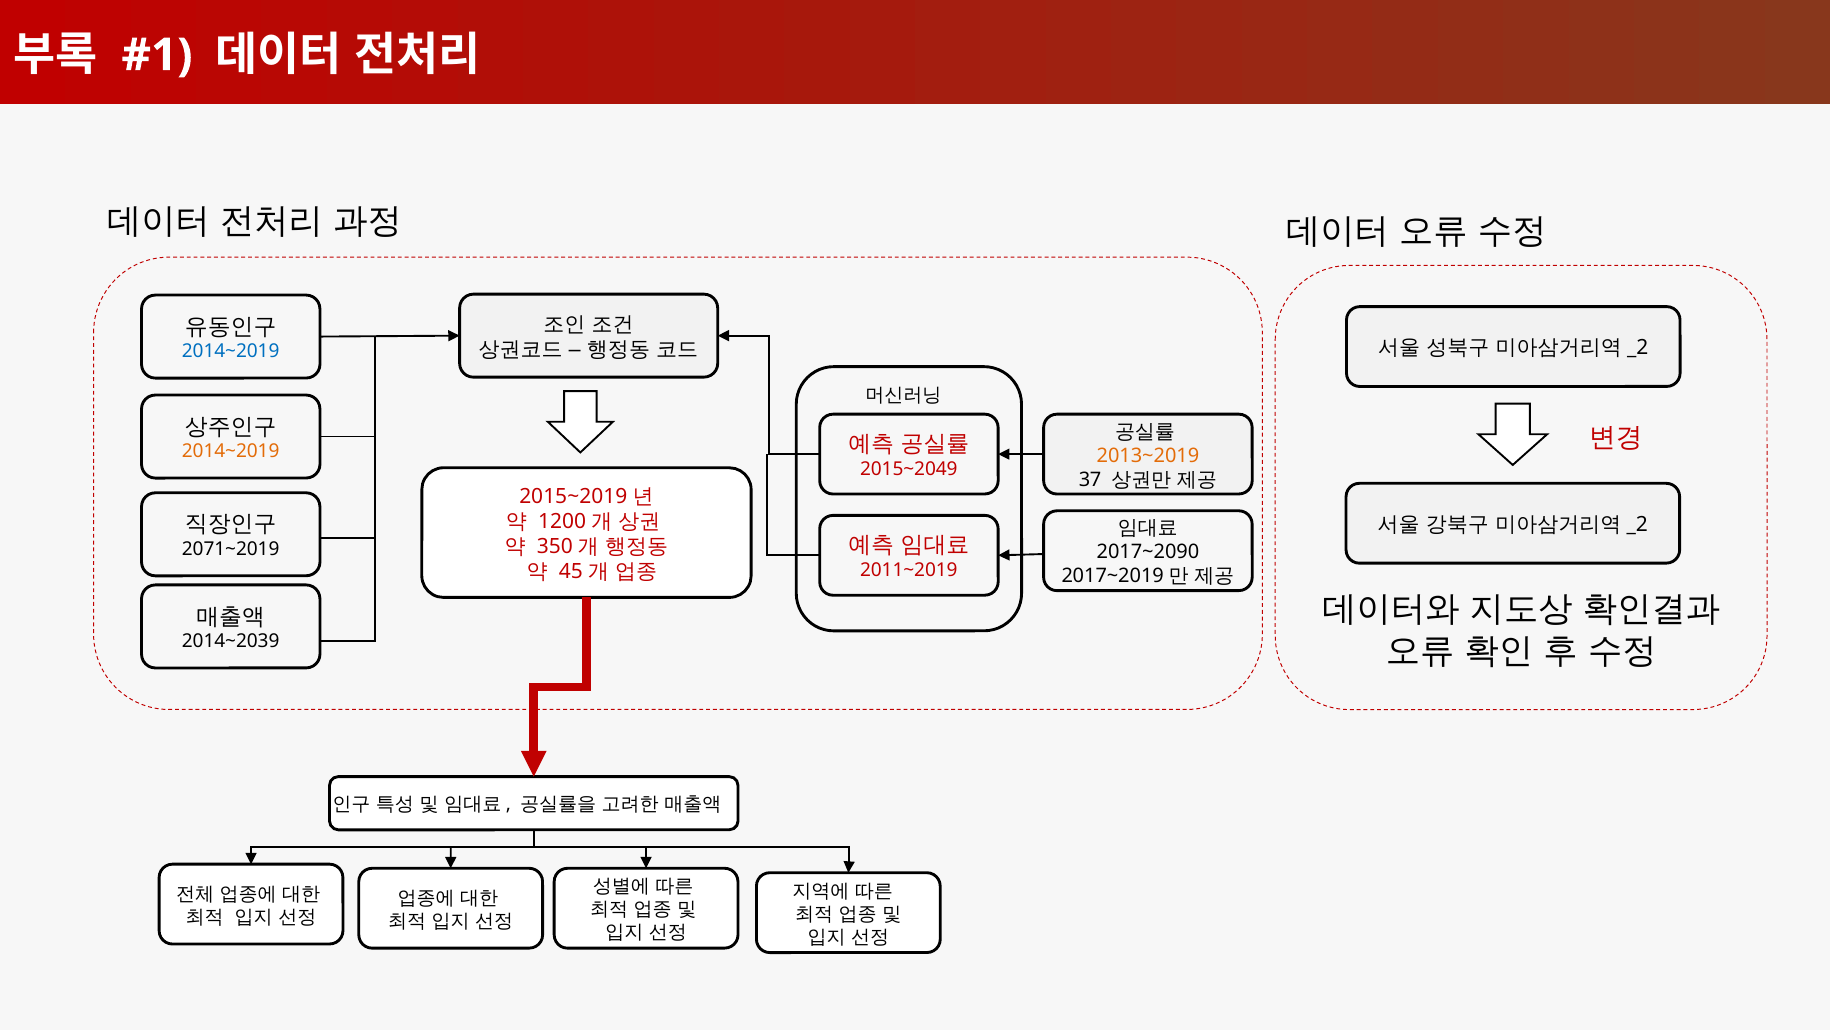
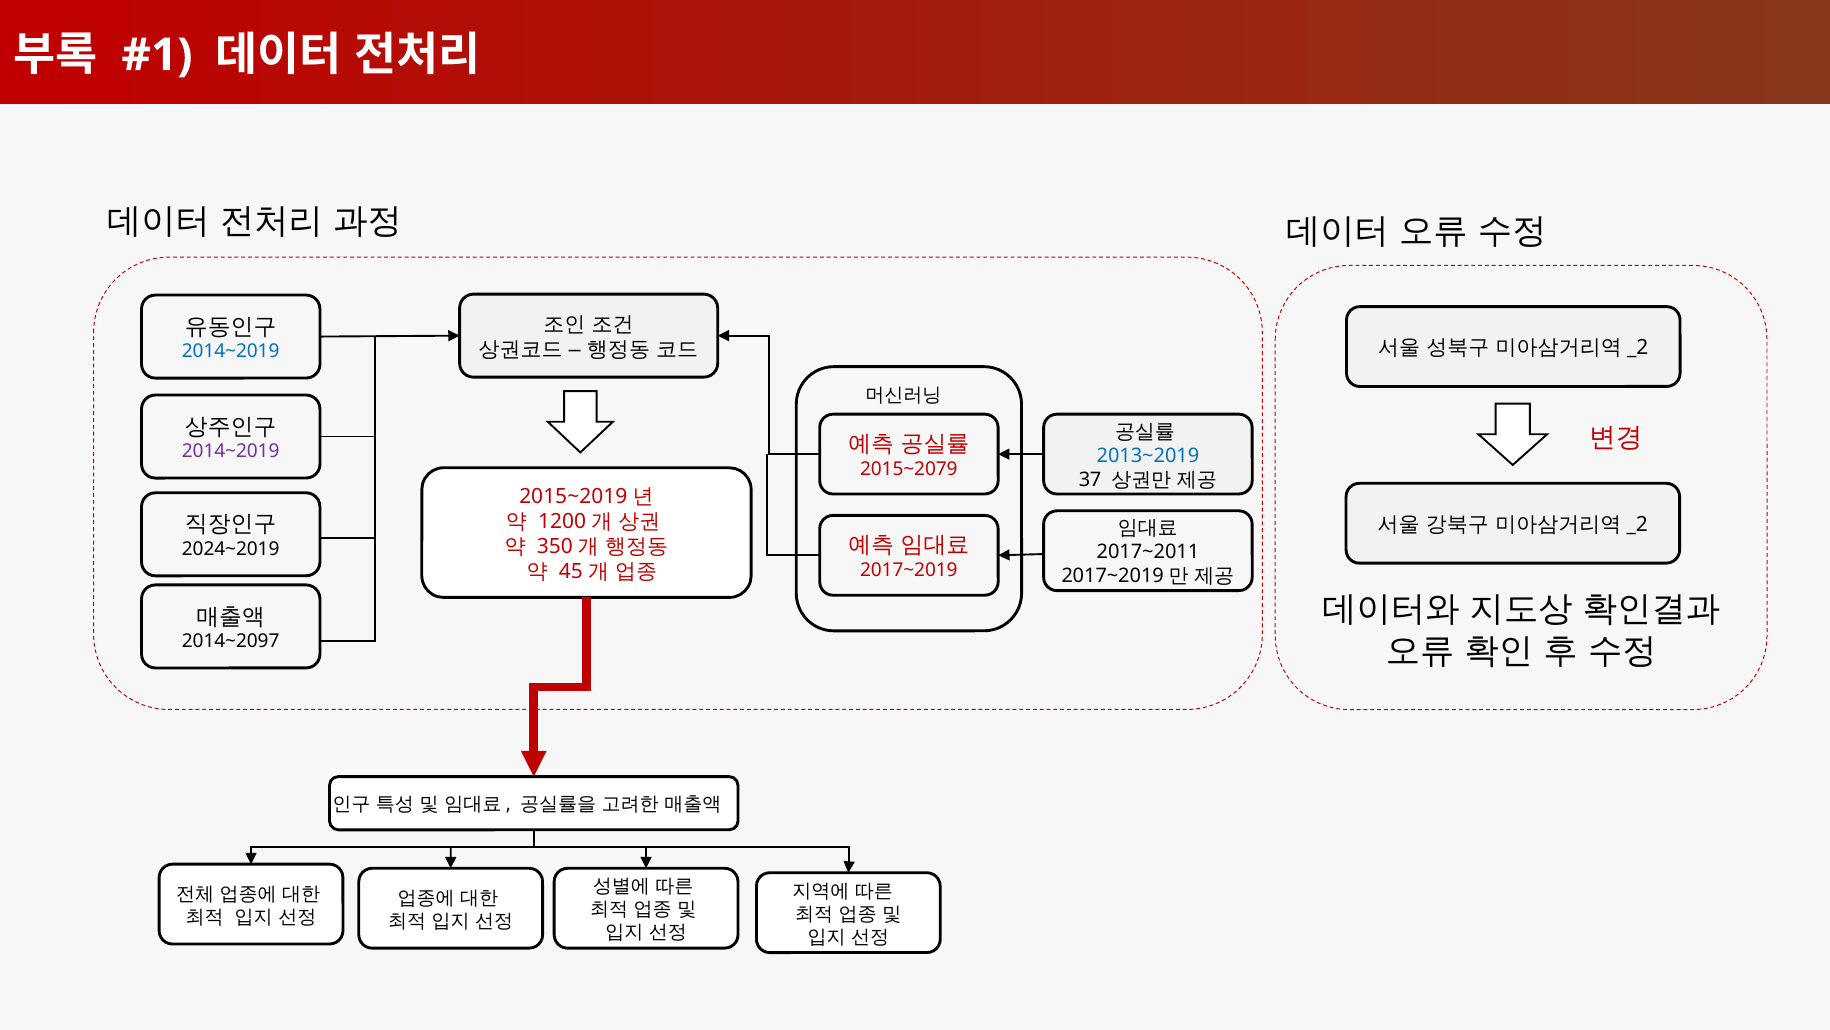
2014~2019 at (231, 451) colour: orange -> purple
2013~2019 colour: orange -> blue
2015~2049: 2015~2049 -> 2015~2079
2071~2019: 2071~2019 -> 2024~2019
2017~2090: 2017~2090 -> 2017~2011
2011~2019: 2011~2019 -> 2017~2019
2014~2039: 2014~2039 -> 2014~2097
